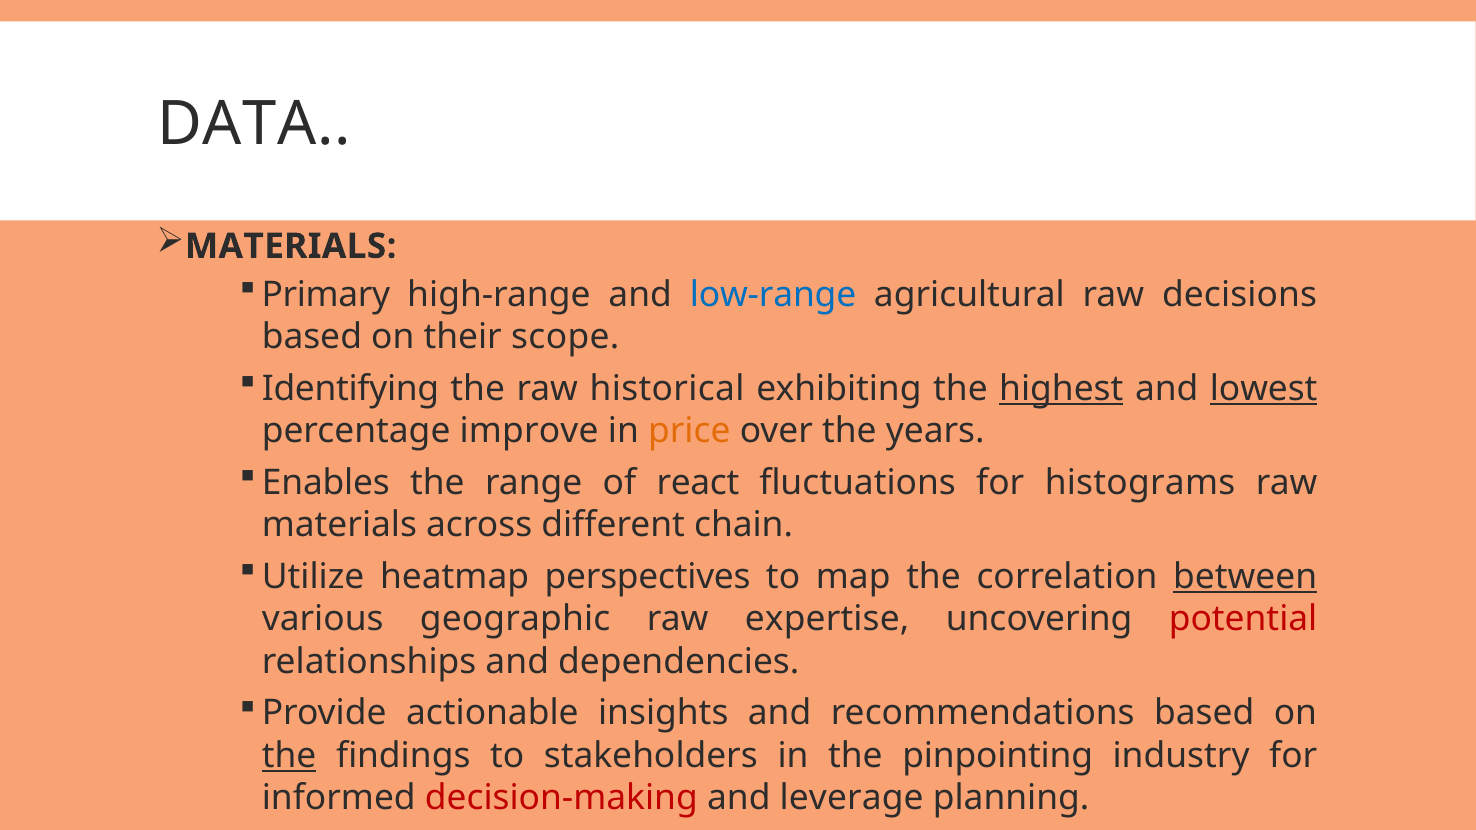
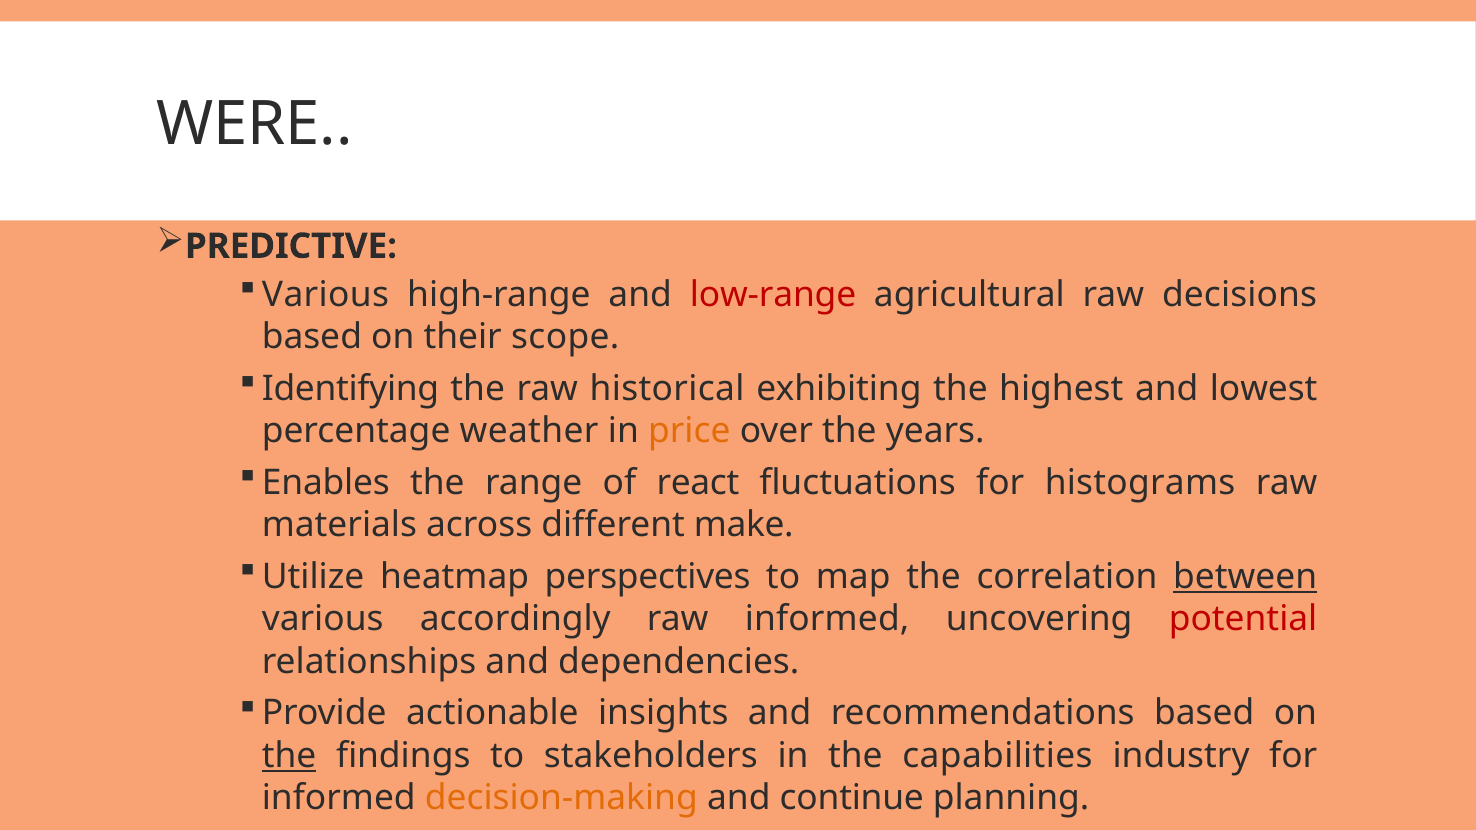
DATA: DATA -> WERE
MATERIALS at (291, 246): MATERIALS -> PREDICTIVE
Primary at (326, 295): Primary -> Various
low-range colour: blue -> red
highest underline: present -> none
lowest underline: present -> none
improve: improve -> weather
chain: chain -> make
geographic: geographic -> accordingly
raw expertise: expertise -> informed
pinpointing: pinpointing -> capabilities
decision-making colour: red -> orange
leverage: leverage -> continue
